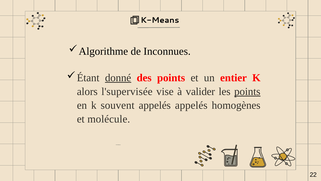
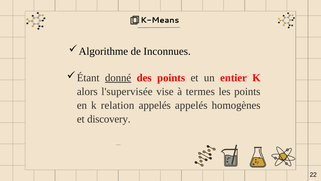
valider: valider -> termes
points at (247, 91) underline: present -> none
souvent: souvent -> relation
molécule: molécule -> discovery
